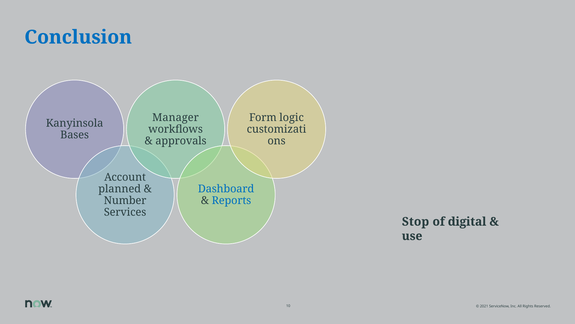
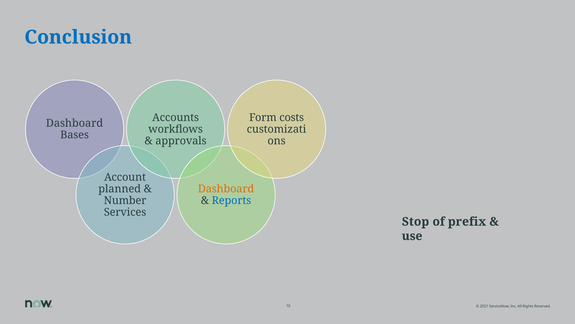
Manager: Manager -> Accounts
logic: logic -> costs
Kanyinsola at (75, 123): Kanyinsola -> Dashboard
Dashboard at (226, 189) colour: blue -> orange
digital: digital -> prefix
